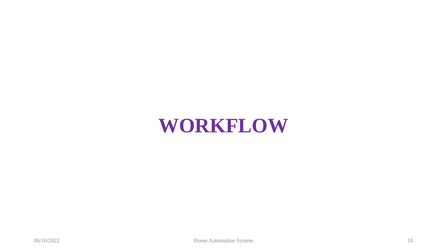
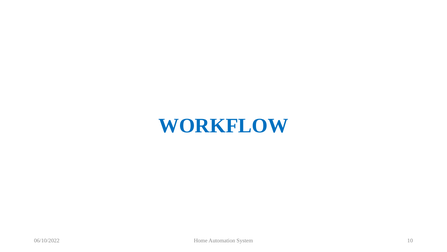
WORKFLOW colour: purple -> blue
